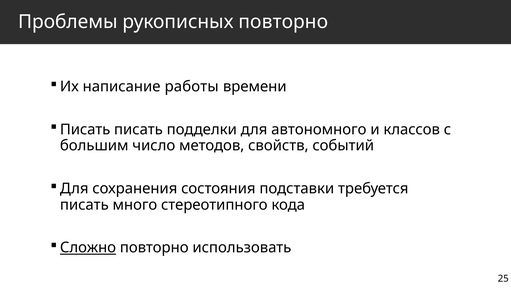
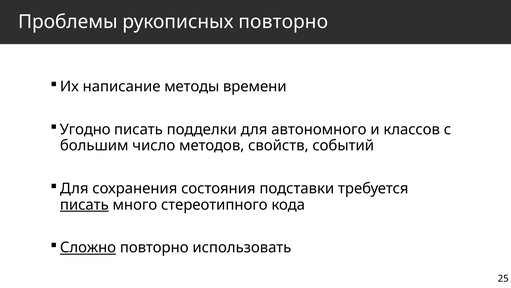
работы: работы -> методы
Писать at (85, 129): Писать -> Угодно
писать at (84, 204) underline: none -> present
